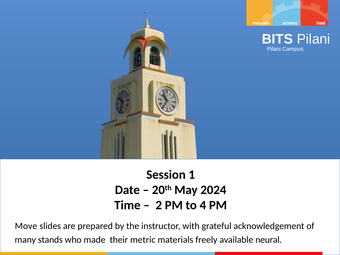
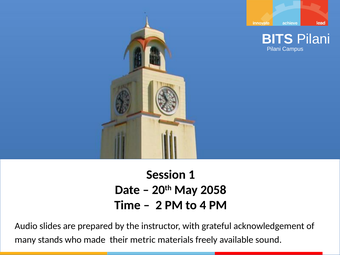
2024: 2024 -> 2058
Move: Move -> Audio
neural: neural -> sound
